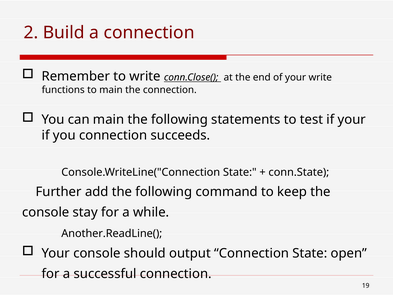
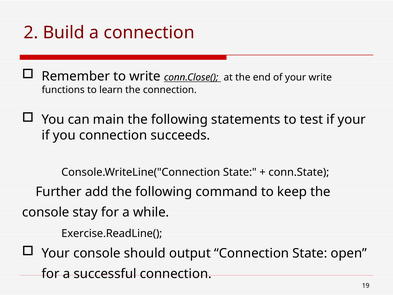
to main: main -> learn
Another.ReadLine(: Another.ReadLine( -> Exercise.ReadLine(
